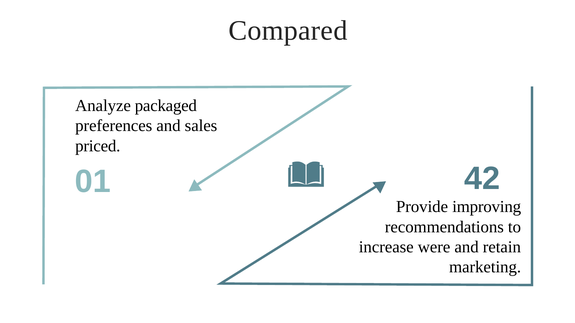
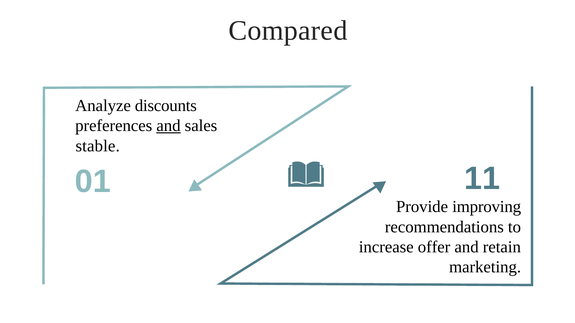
packaged: packaged -> discounts
and at (168, 126) underline: none -> present
priced: priced -> stable
42: 42 -> 11
were: were -> offer
